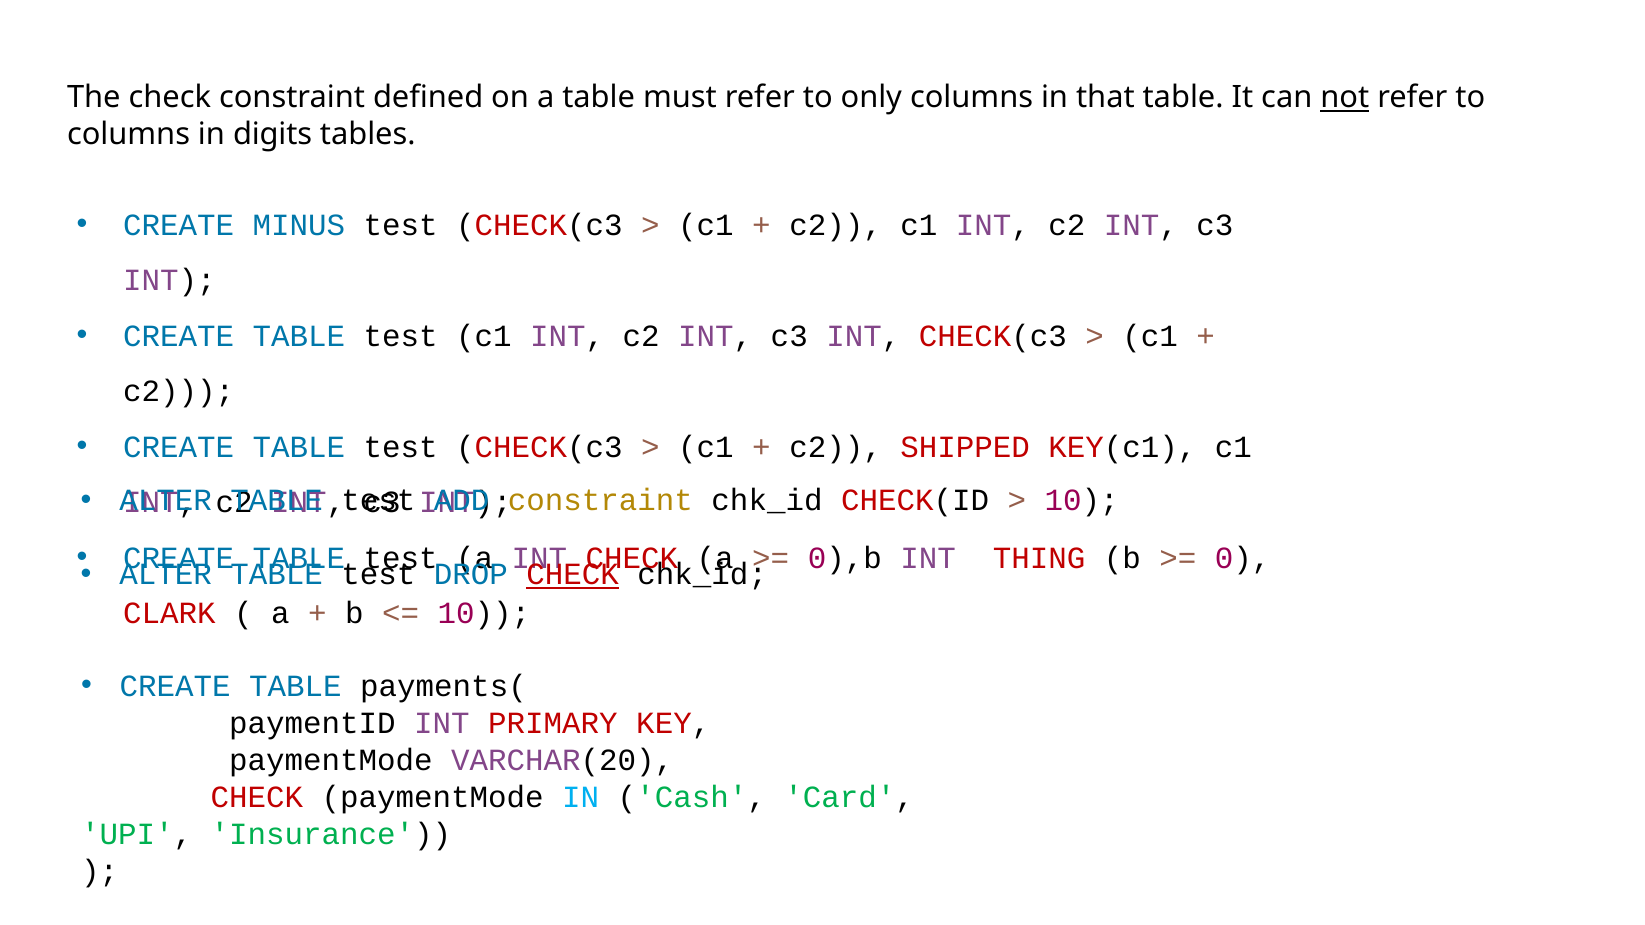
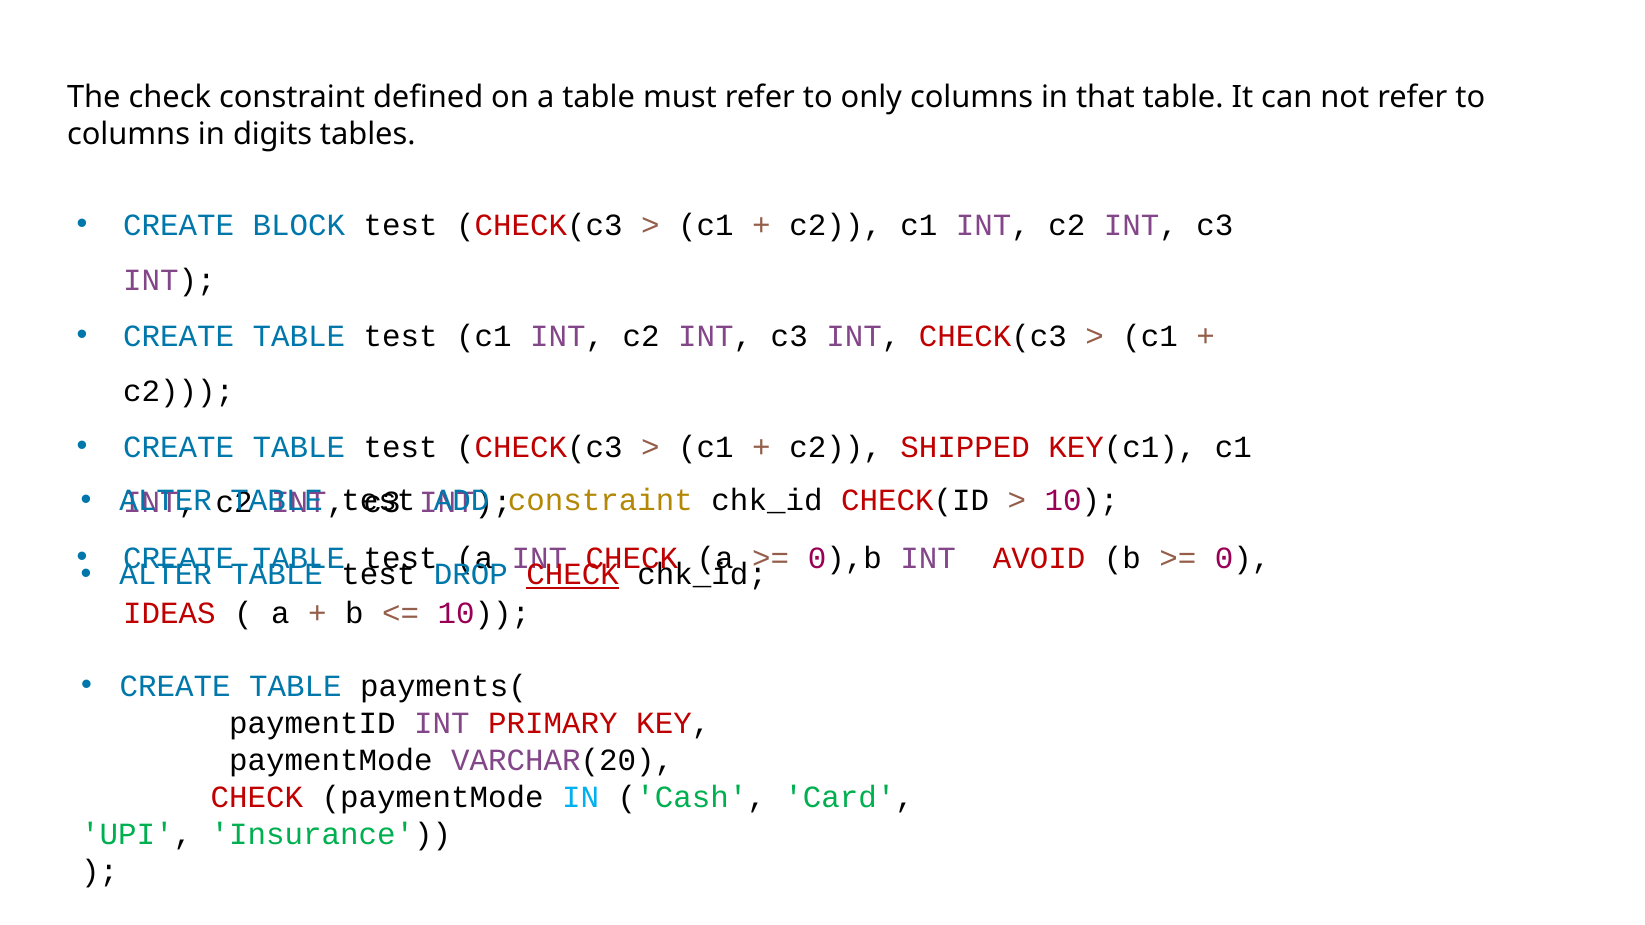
not underline: present -> none
MINUS: MINUS -> BLOCK
THING: THING -> AVOID
CLARK: CLARK -> IDEAS
